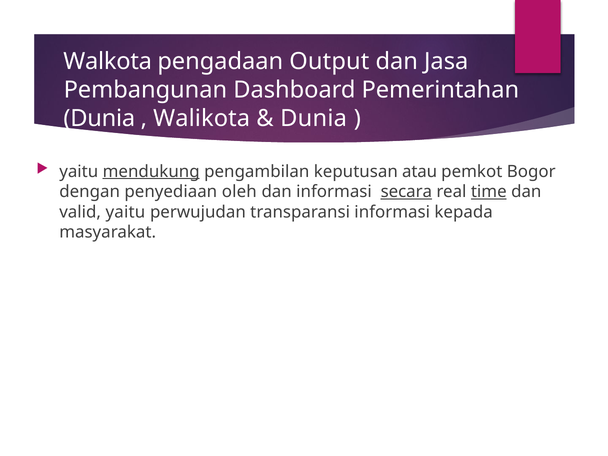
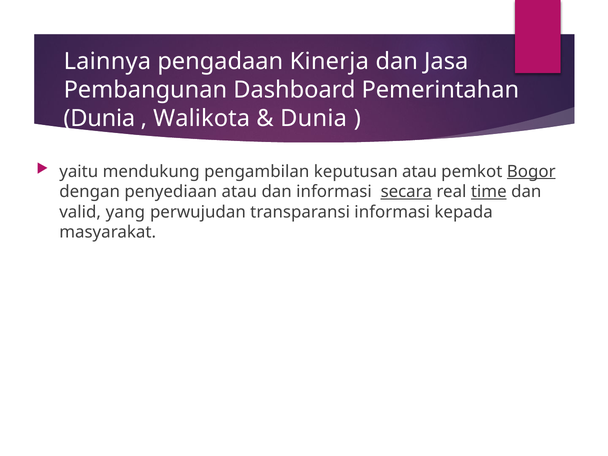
Walkota: Walkota -> Lainnya
Output: Output -> Kinerja
mendukung underline: present -> none
Bogor underline: none -> present
penyediaan oleh: oleh -> atau
valid yaitu: yaitu -> yang
